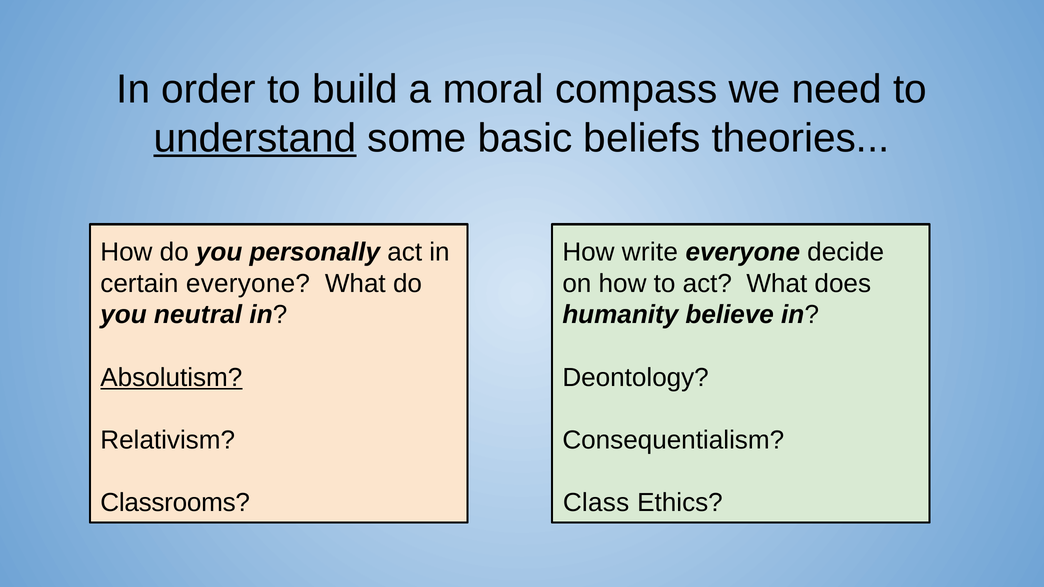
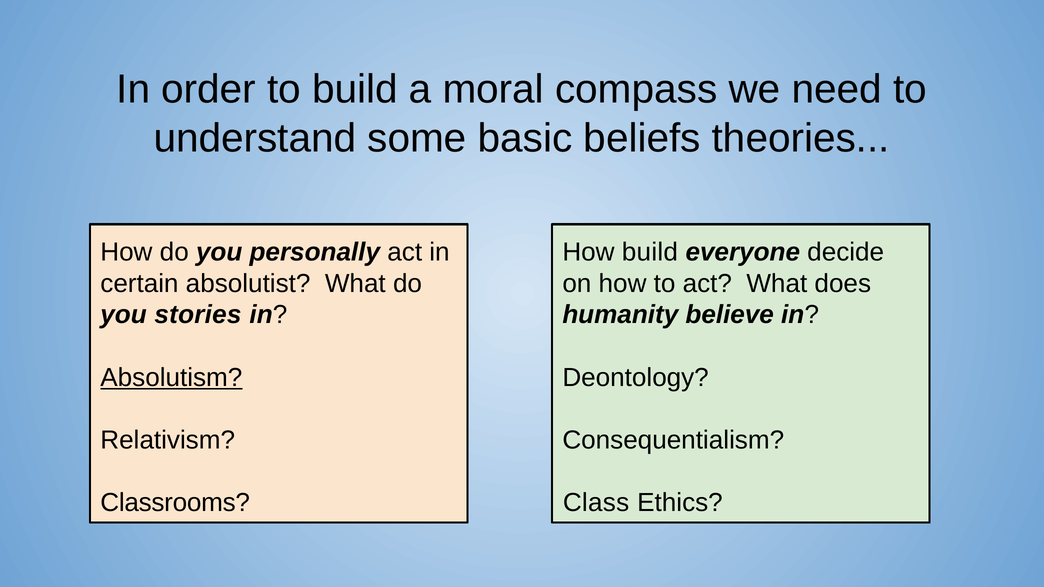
understand underline: present -> none
How write: write -> build
certain everyone: everyone -> absolutist
neutral: neutral -> stories
